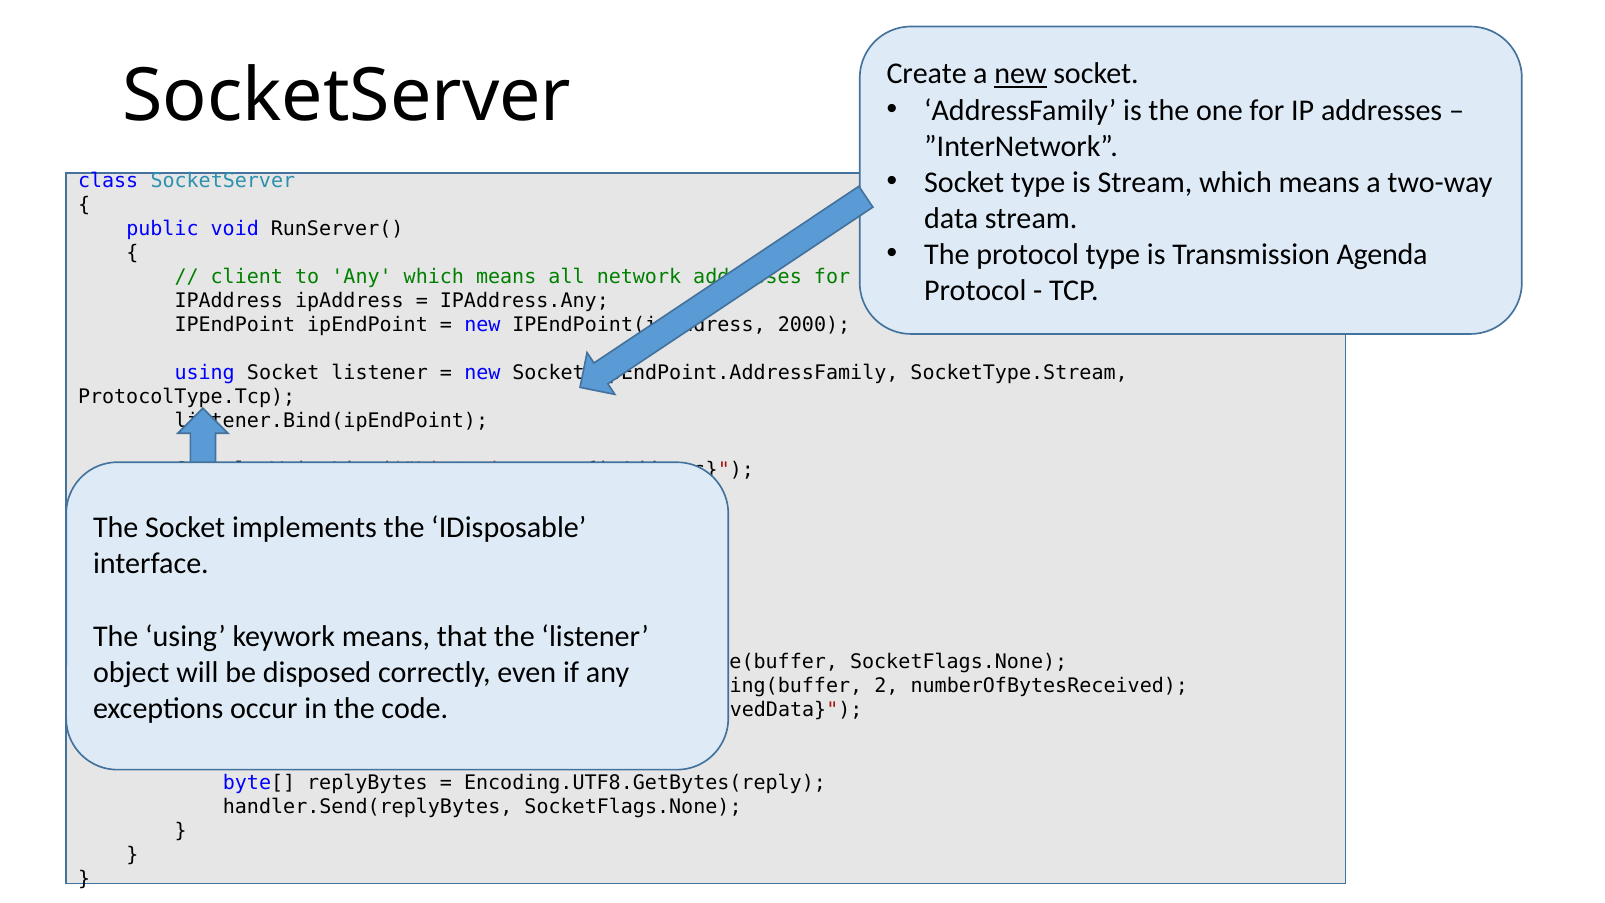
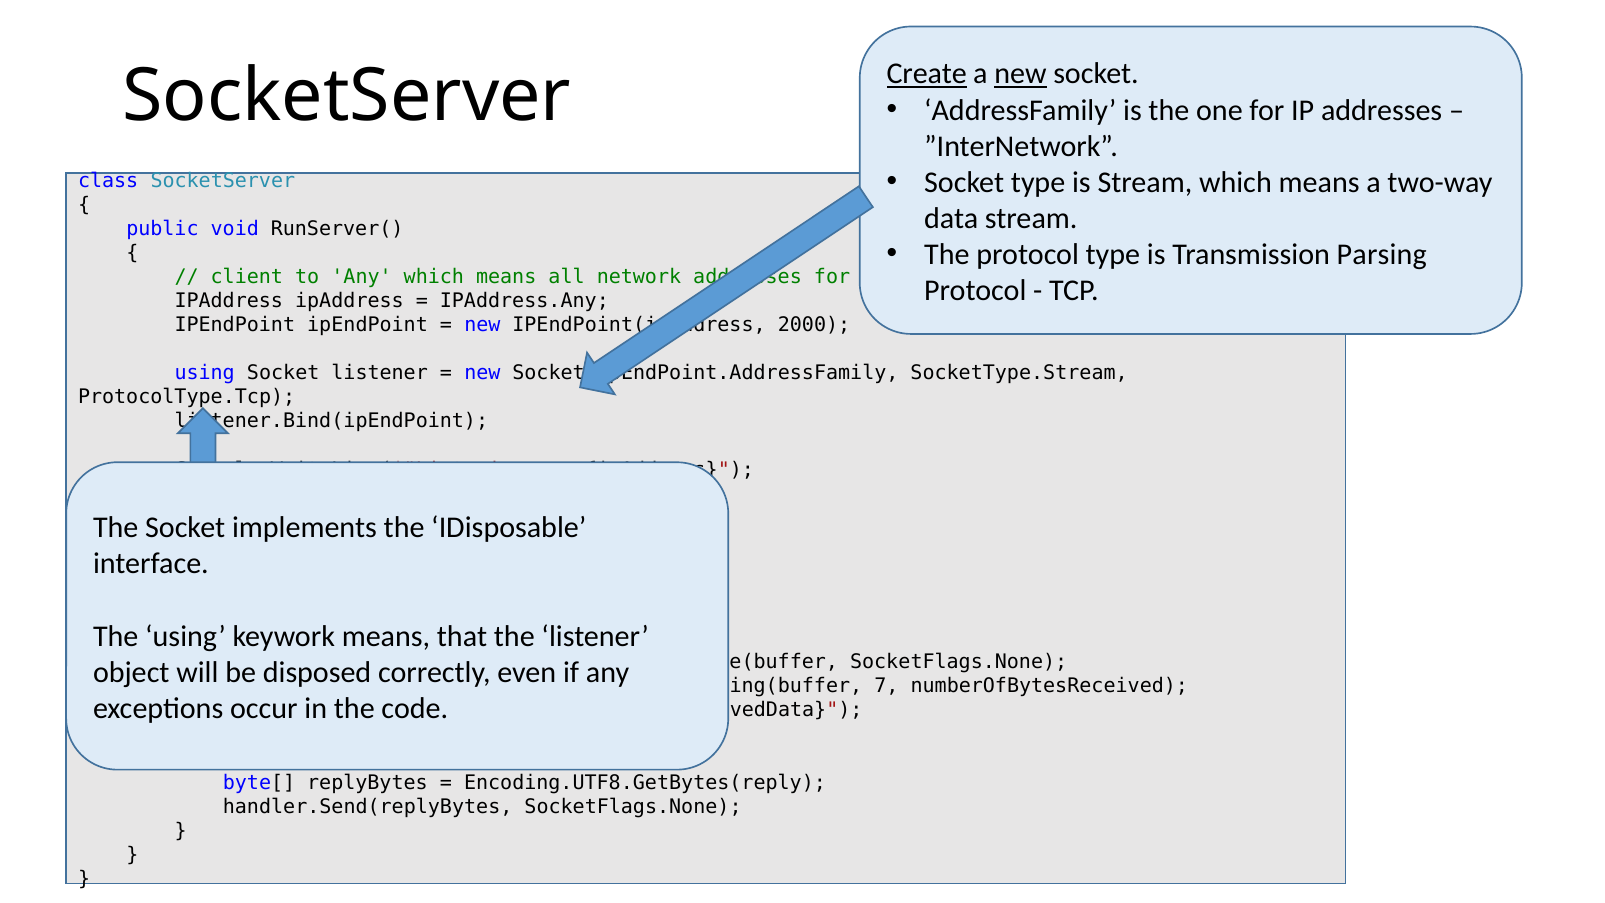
Create underline: none -> present
Agenda: Agenda -> Parsing
2: 2 -> 7
